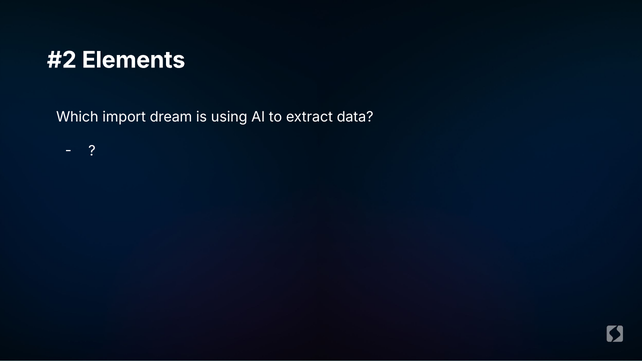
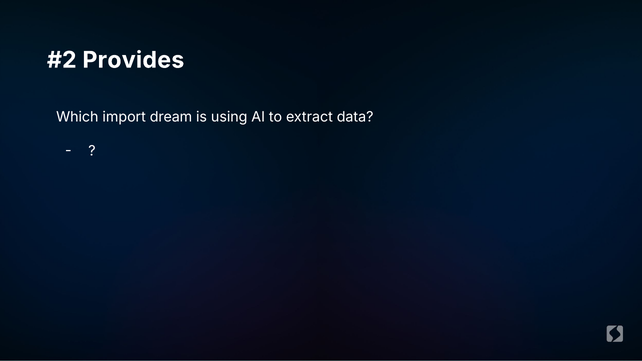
Elements: Elements -> Provides
